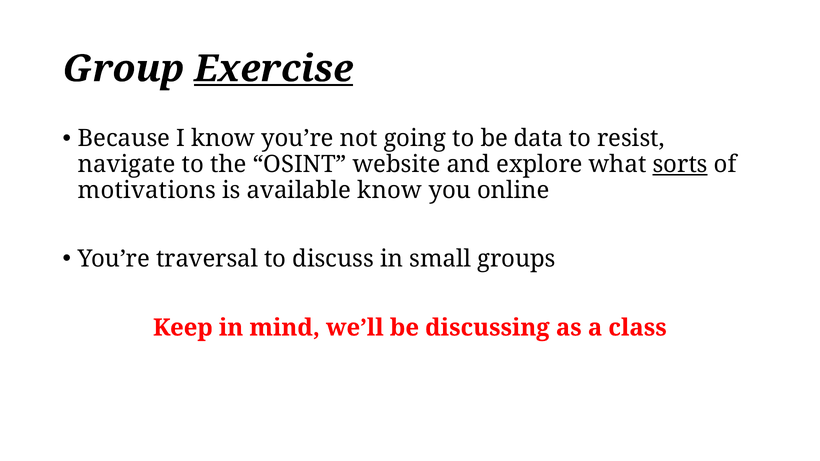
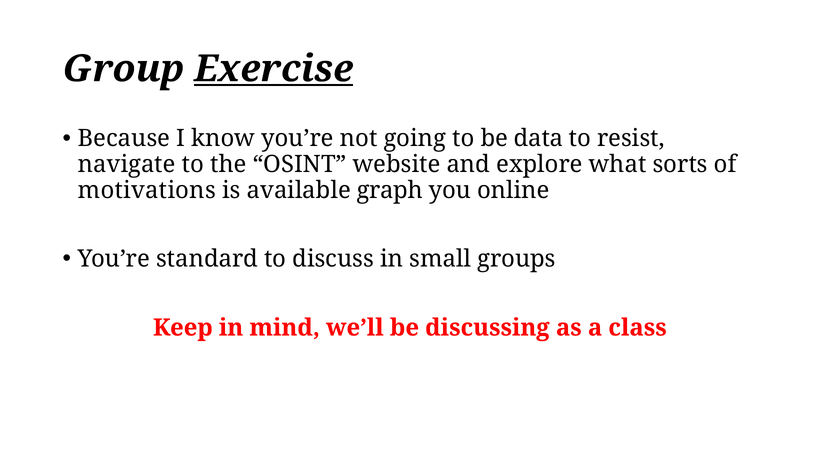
sorts underline: present -> none
available know: know -> graph
traversal: traversal -> standard
